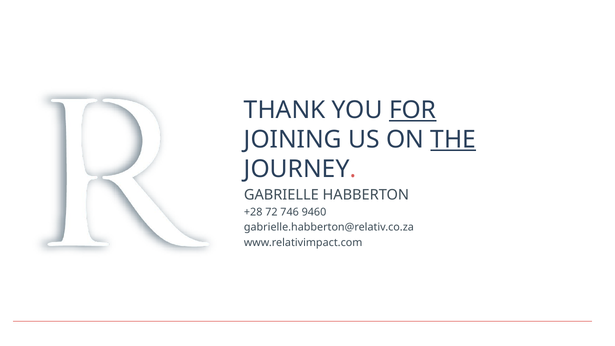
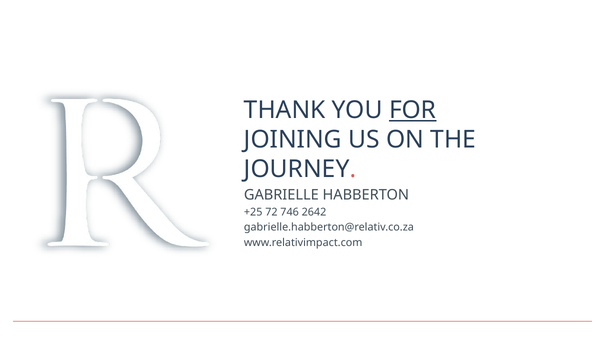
THE underline: present -> none
+28: +28 -> +25
9460: 9460 -> 2642
